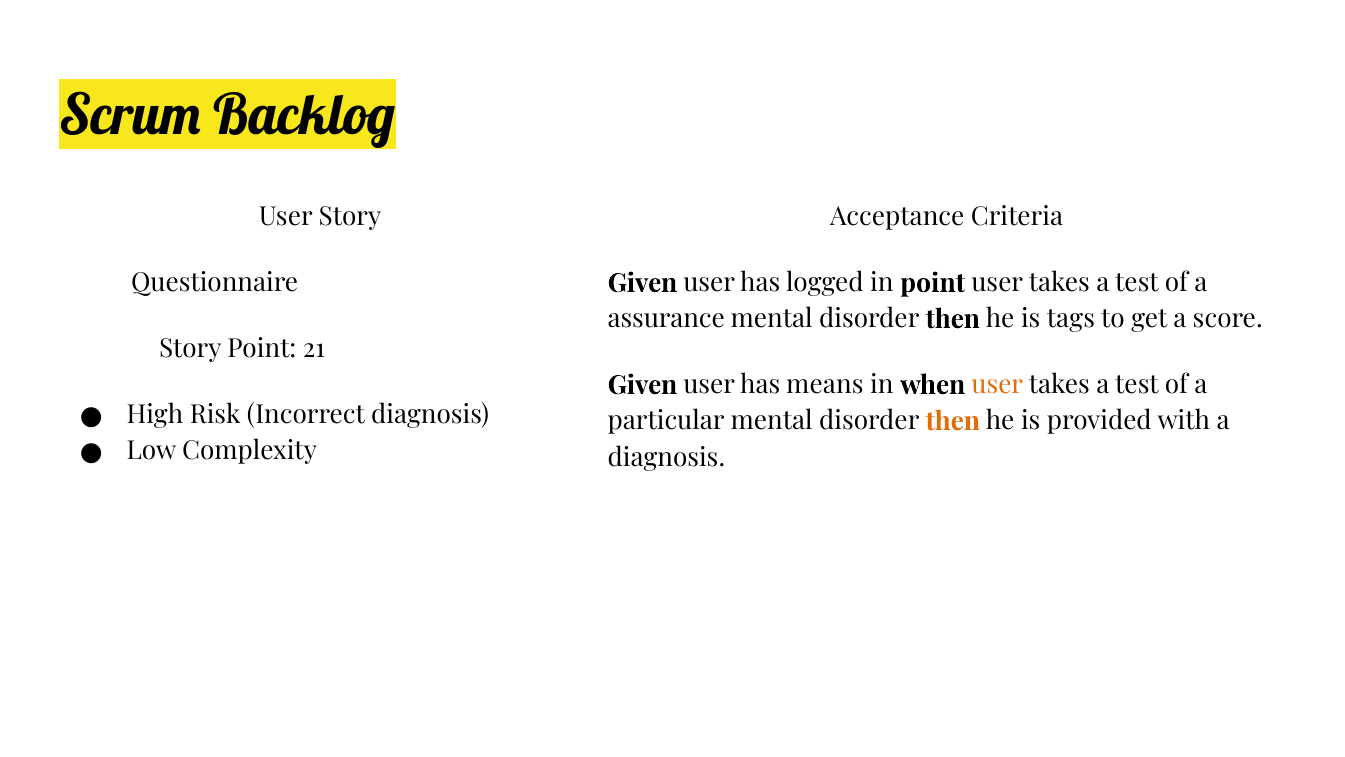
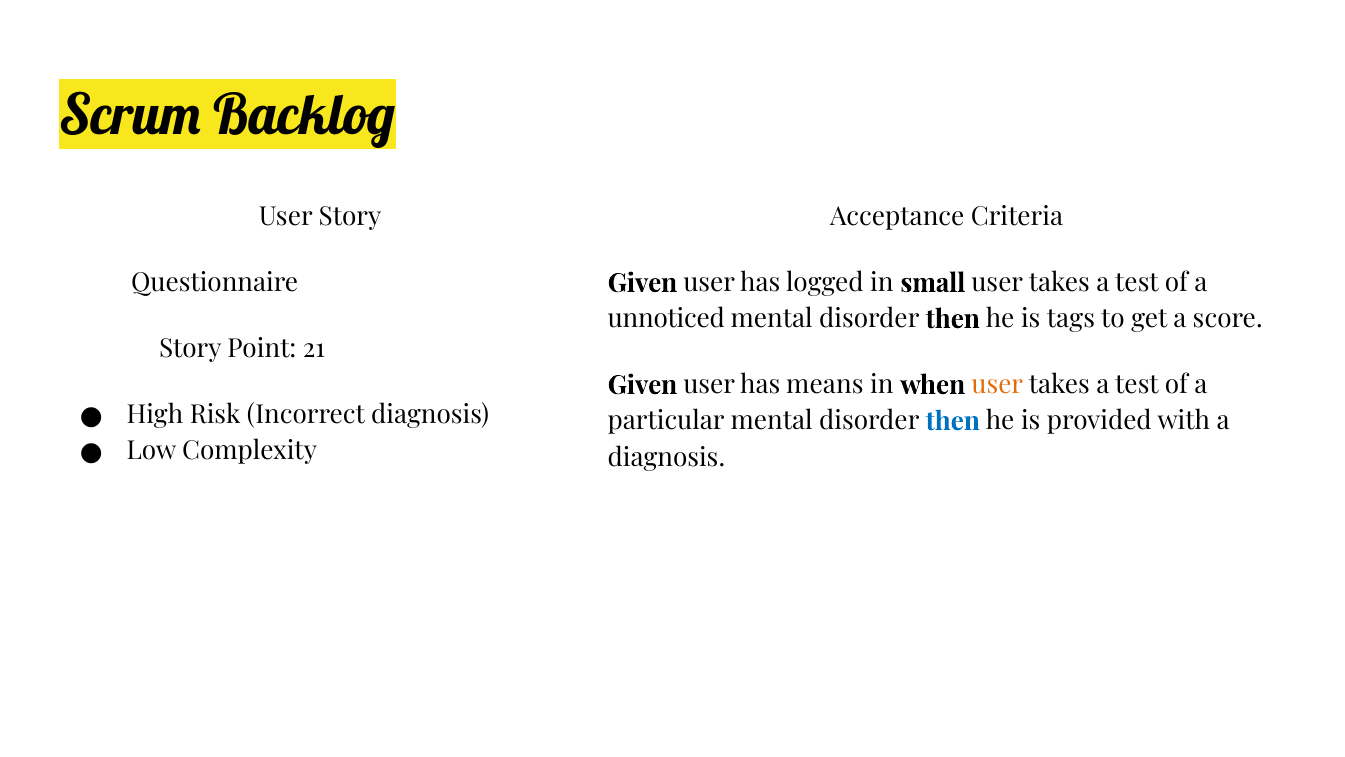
in point: point -> small
assurance: assurance -> unnoticed
then at (953, 421) colour: orange -> blue
